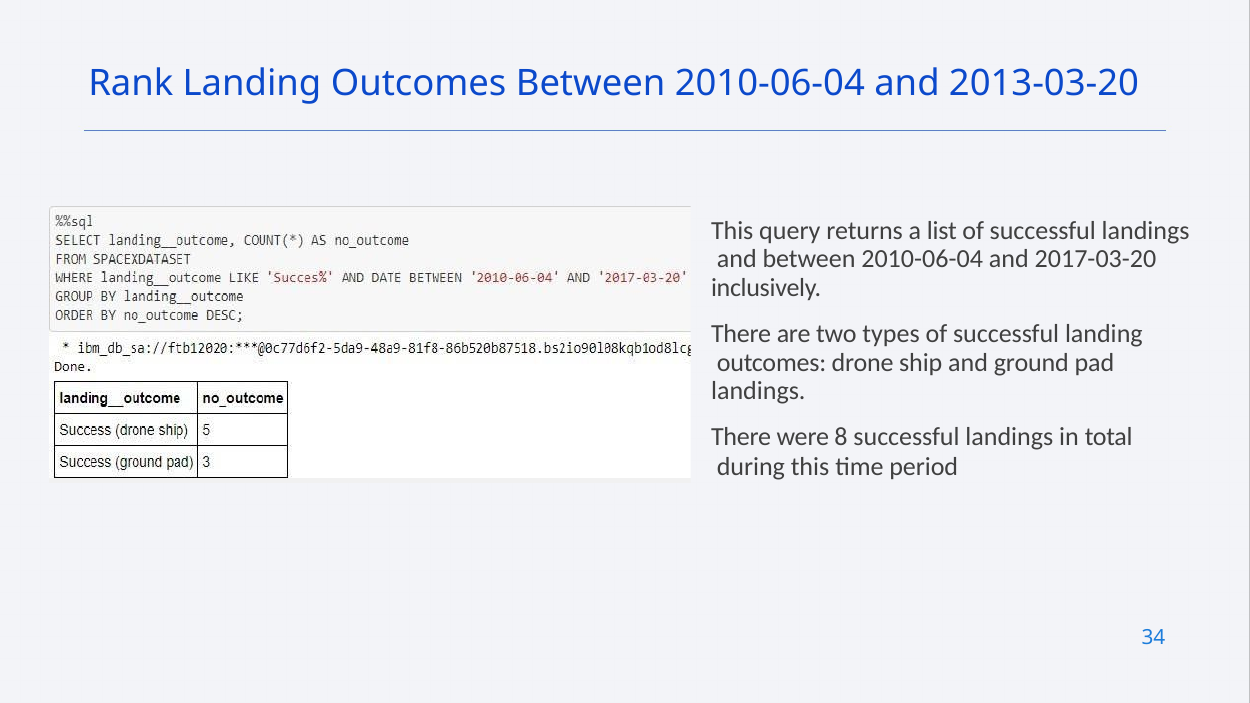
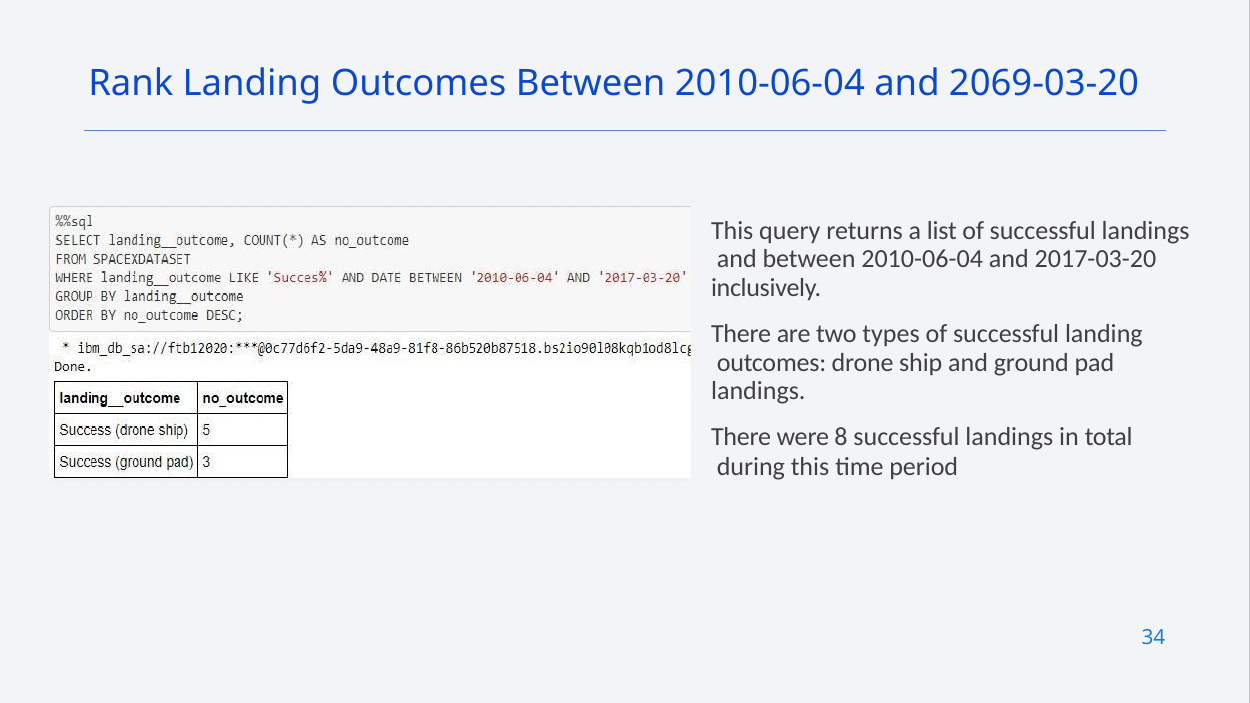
2013-03-20: 2013-03-20 -> 2069-03-20
